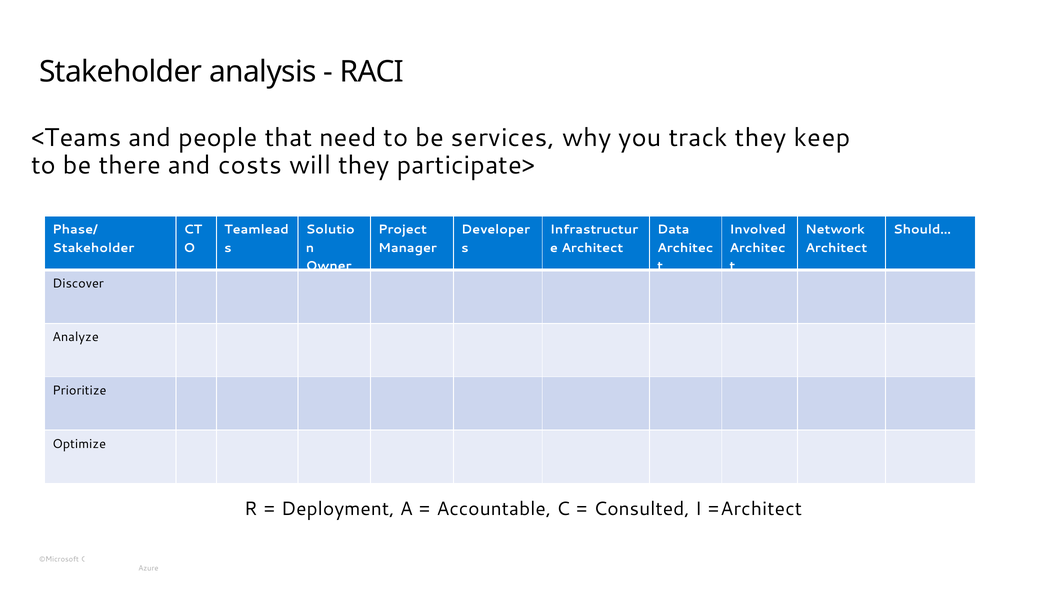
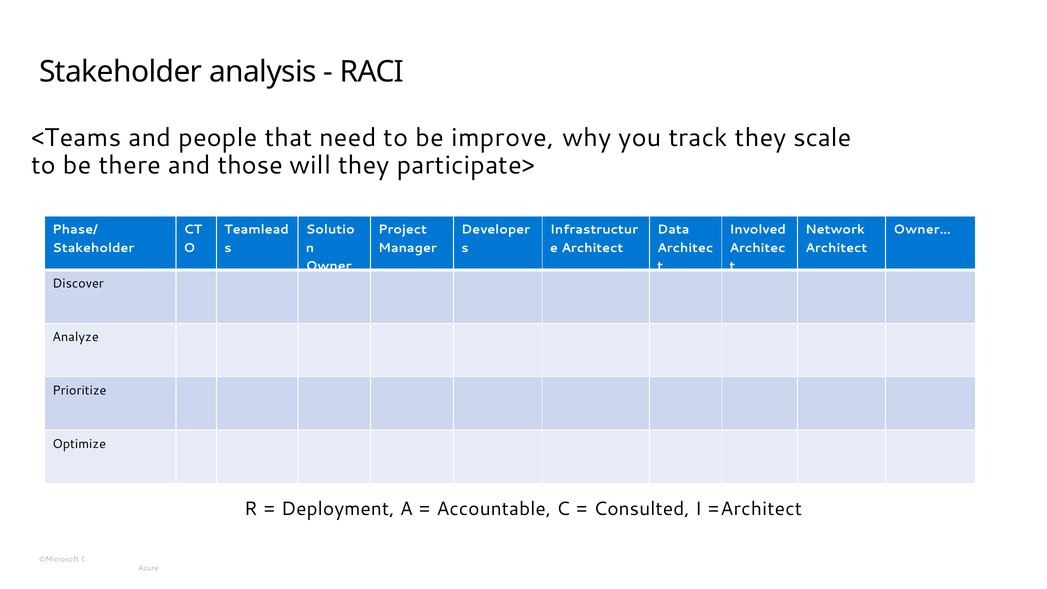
services: services -> improve
keep: keep -> scale
costs: costs -> those
Should…: Should… -> Owner…
